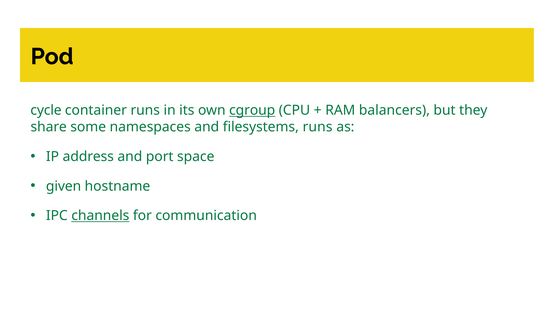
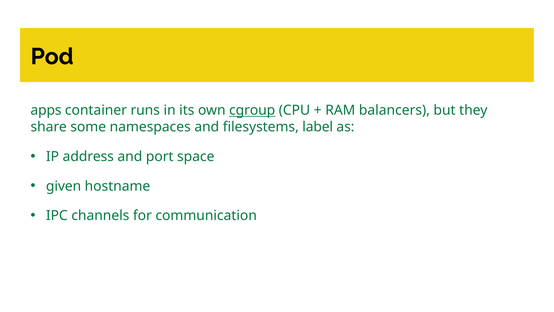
cycle: cycle -> apps
filesystems runs: runs -> label
channels underline: present -> none
